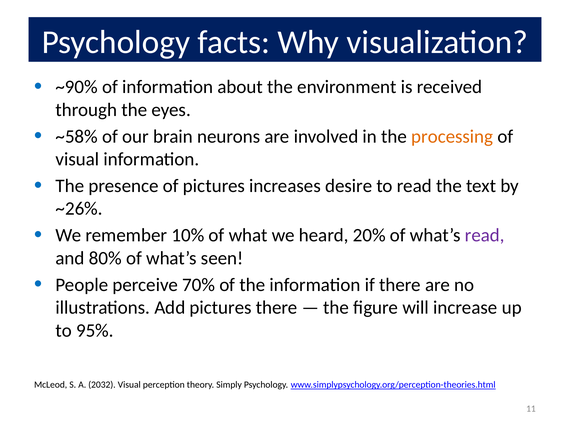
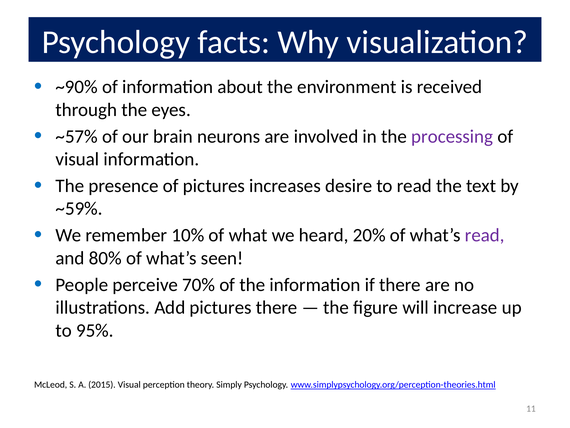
~58%: ~58% -> ~57%
processing colour: orange -> purple
~26%: ~26% -> ~59%
2032: 2032 -> 2015
